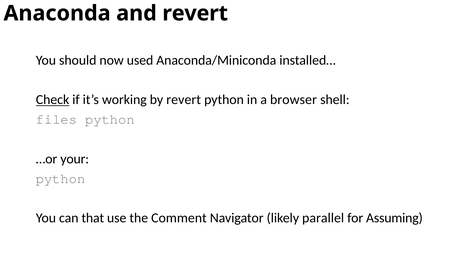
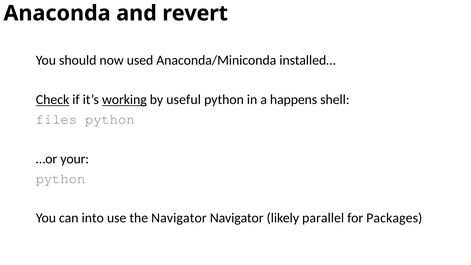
working underline: none -> present
by revert: revert -> useful
browser: browser -> happens
that: that -> into
the Comment: Comment -> Navigator
Assuming: Assuming -> Packages
